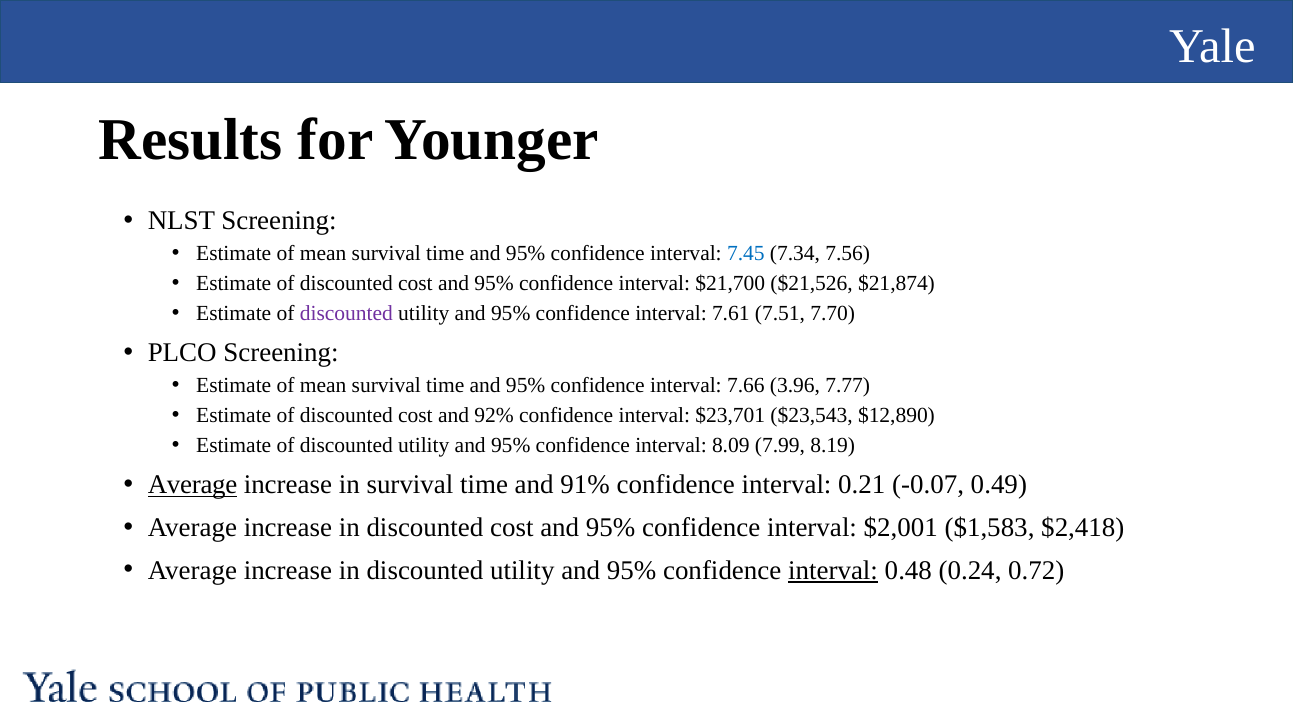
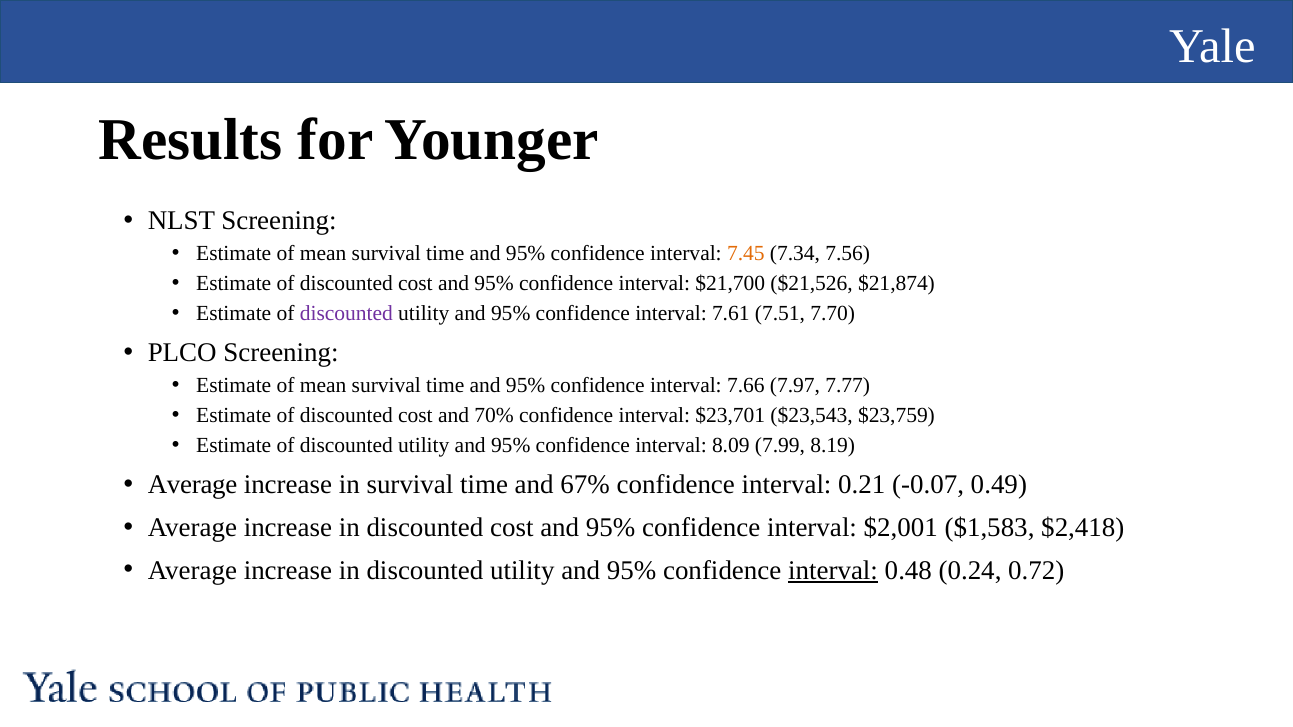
7.45 colour: blue -> orange
3.96: 3.96 -> 7.97
92%: 92% -> 70%
$12,890: $12,890 -> $23,759
Average at (193, 485) underline: present -> none
91%: 91% -> 67%
